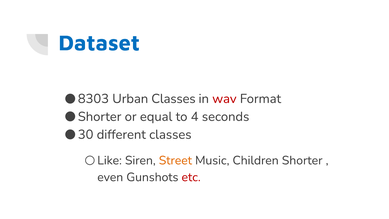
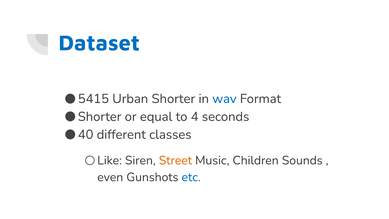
8303: 8303 -> 5415
Urban Classes: Classes -> Shorter
wav colour: red -> blue
30: 30 -> 40
Children Shorter: Shorter -> Sounds
etc colour: red -> blue
